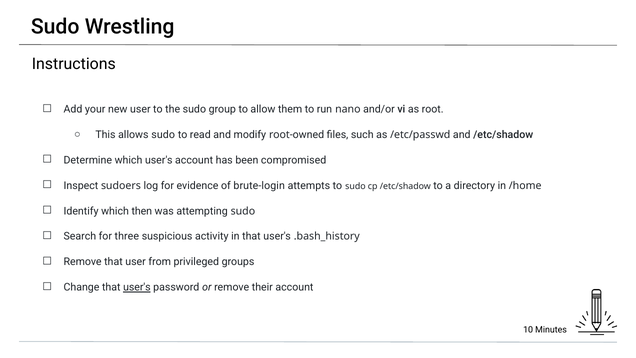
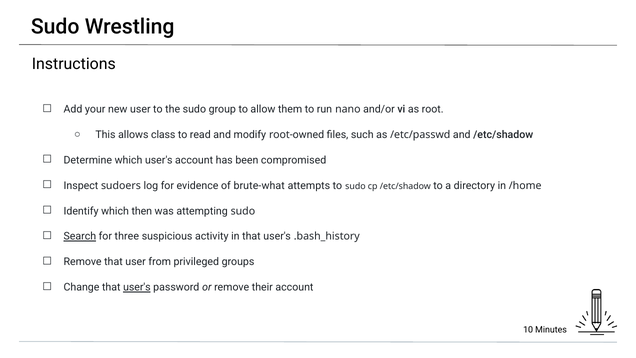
allows sudo: sudo -> class
brute-login: brute-login -> brute-what
Search underline: none -> present
